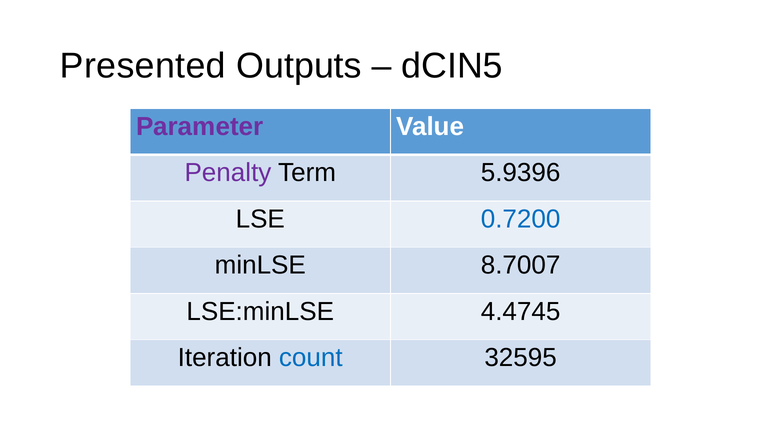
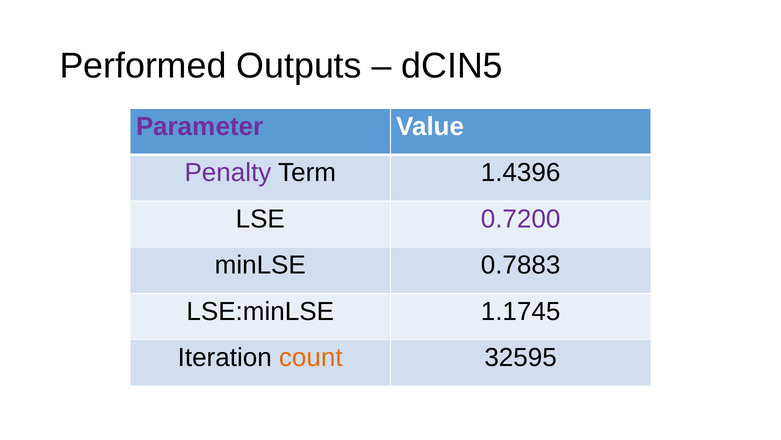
Presented: Presented -> Performed
5.9396: 5.9396 -> 1.4396
0.7200 colour: blue -> purple
8.7007: 8.7007 -> 0.7883
4.4745: 4.4745 -> 1.1745
count colour: blue -> orange
